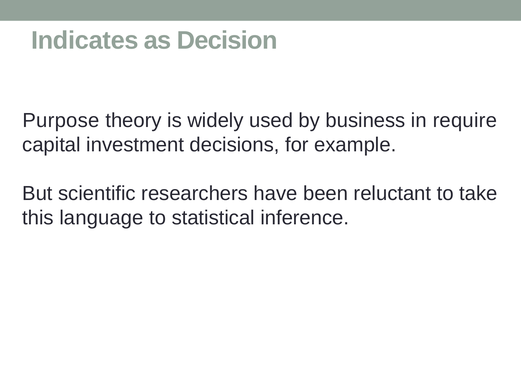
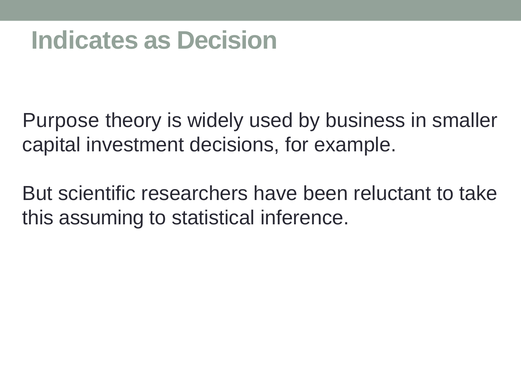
require: require -> smaller
language: language -> assuming
